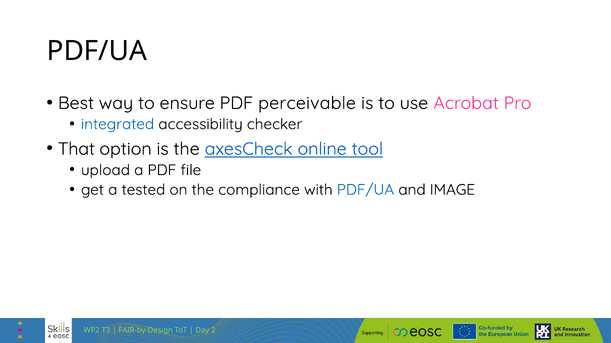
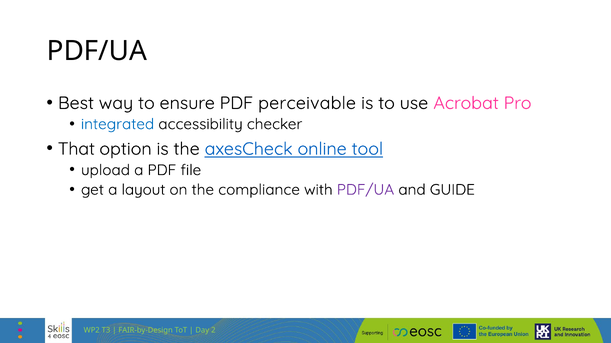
tested: tested -> layout
PDF/UA at (365, 190) colour: blue -> purple
IMAGE: IMAGE -> GUIDE
